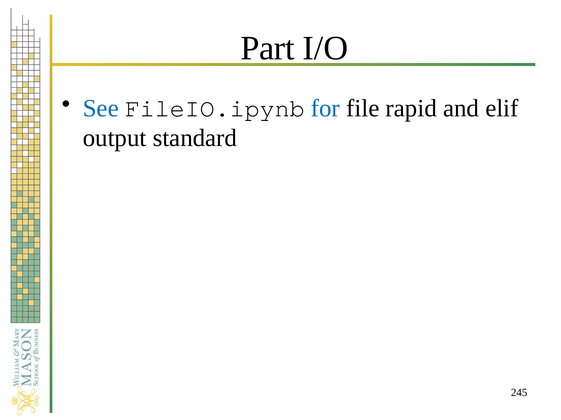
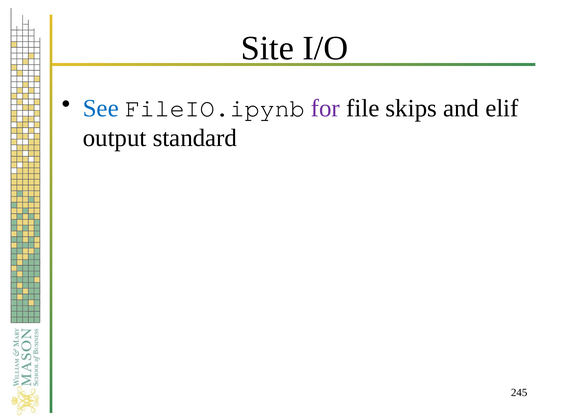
Part: Part -> Site
for colour: blue -> purple
rapid: rapid -> skips
